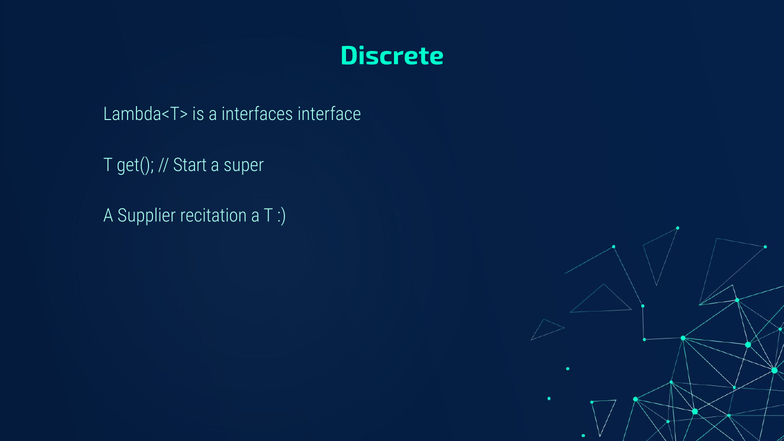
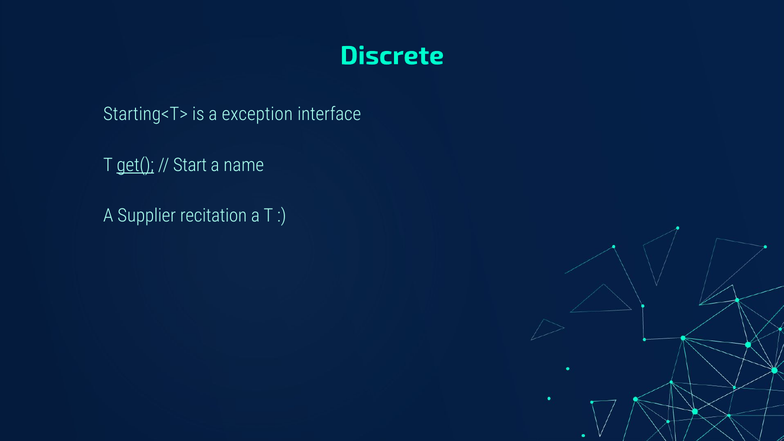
Lambda<T>: Lambda<T> -> Starting<T>
interfaces: interfaces -> exception
get( underline: none -> present
super: super -> name
